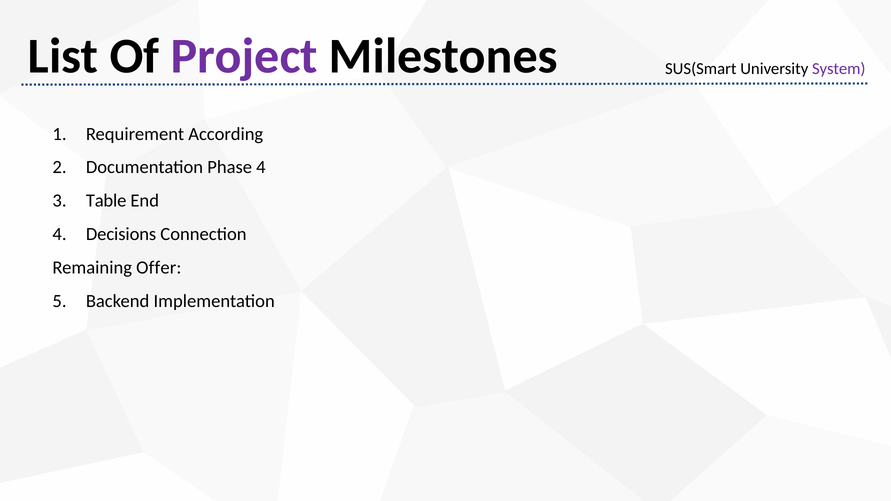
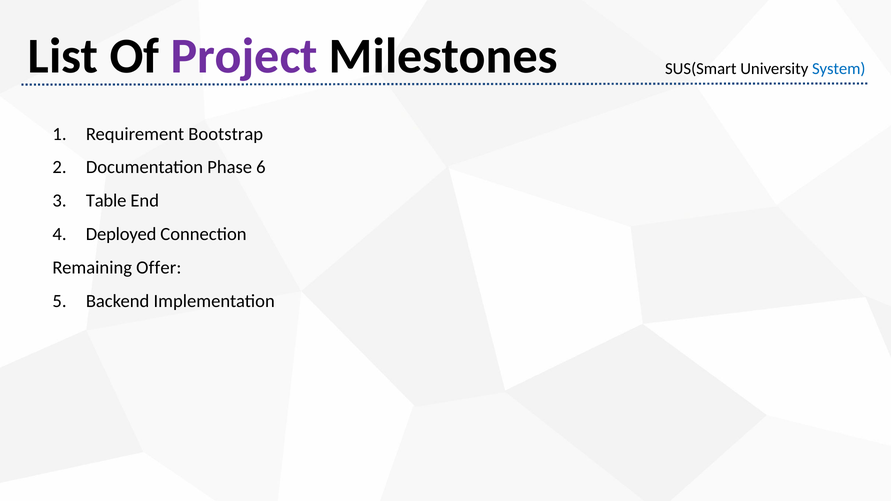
System colour: purple -> blue
According: According -> Bootstrap
Phase 4: 4 -> 6
Decisions: Decisions -> Deployed
